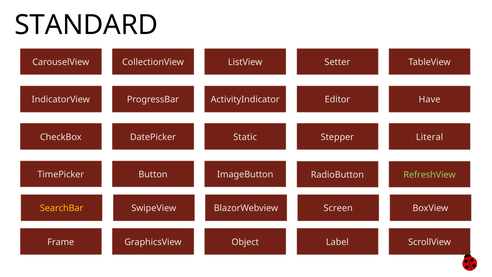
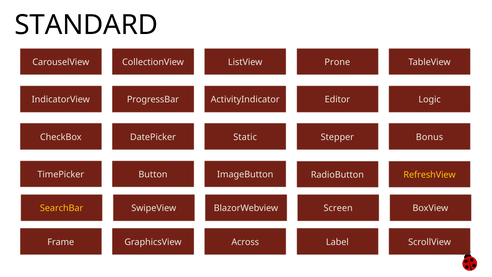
Setter: Setter -> Prone
Have: Have -> Logic
Literal: Literal -> Bonus
RefreshView colour: light green -> yellow
Object: Object -> Across
